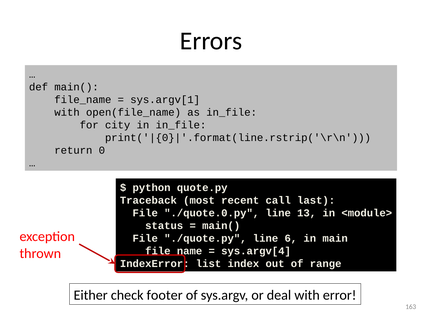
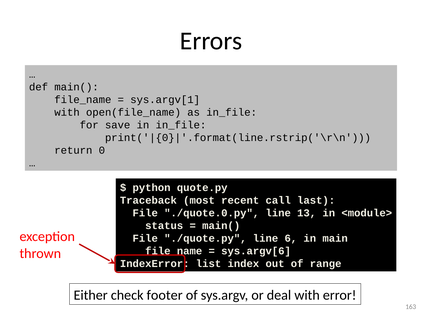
city: city -> save
sys.argv[4: sys.argv[4 -> sys.argv[6
